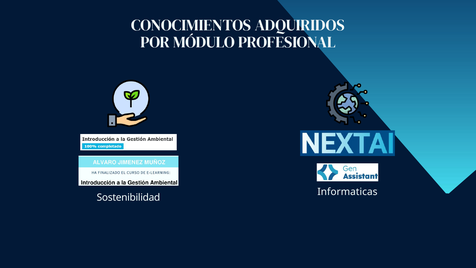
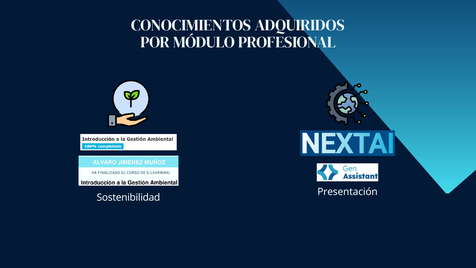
Informaticas: Informaticas -> Presentación
